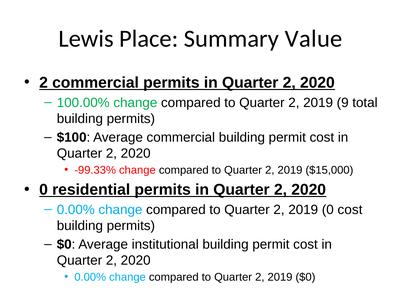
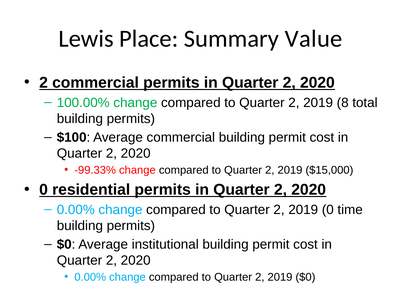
9: 9 -> 8
0 cost: cost -> time
